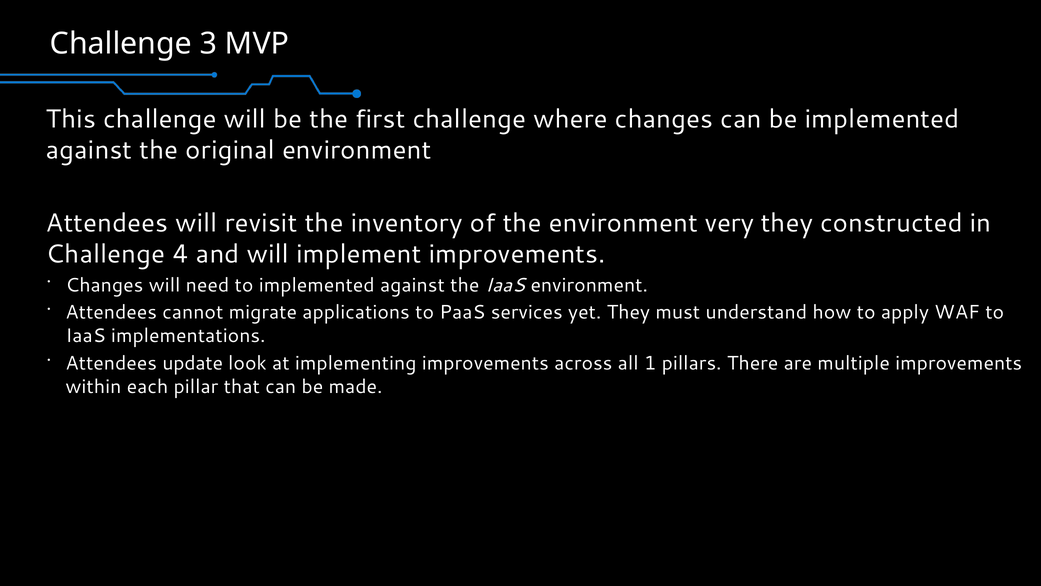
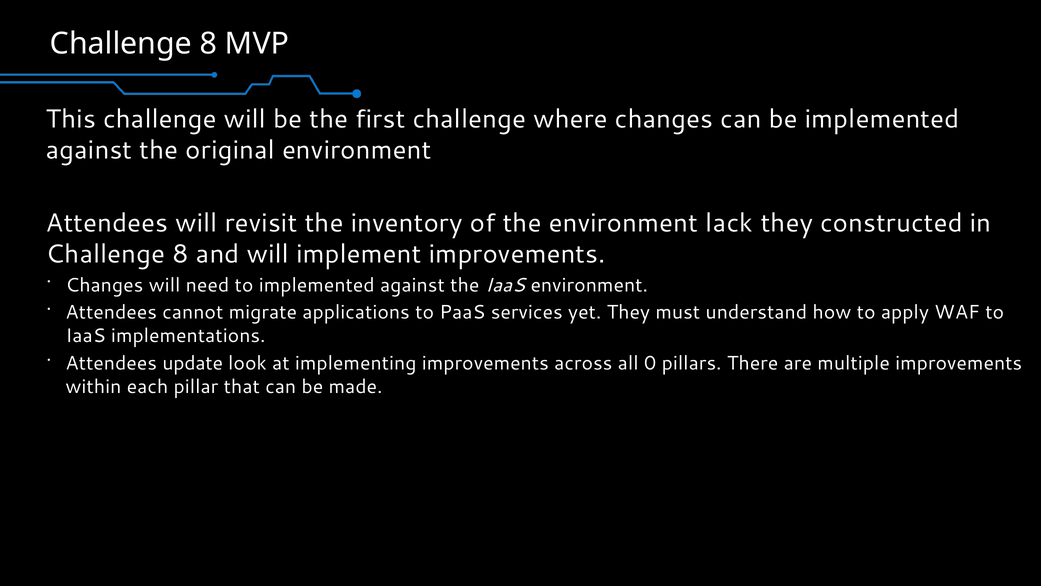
3 at (208, 44): 3 -> 8
very: very -> lack
4 at (181, 254): 4 -> 8
1: 1 -> 0
